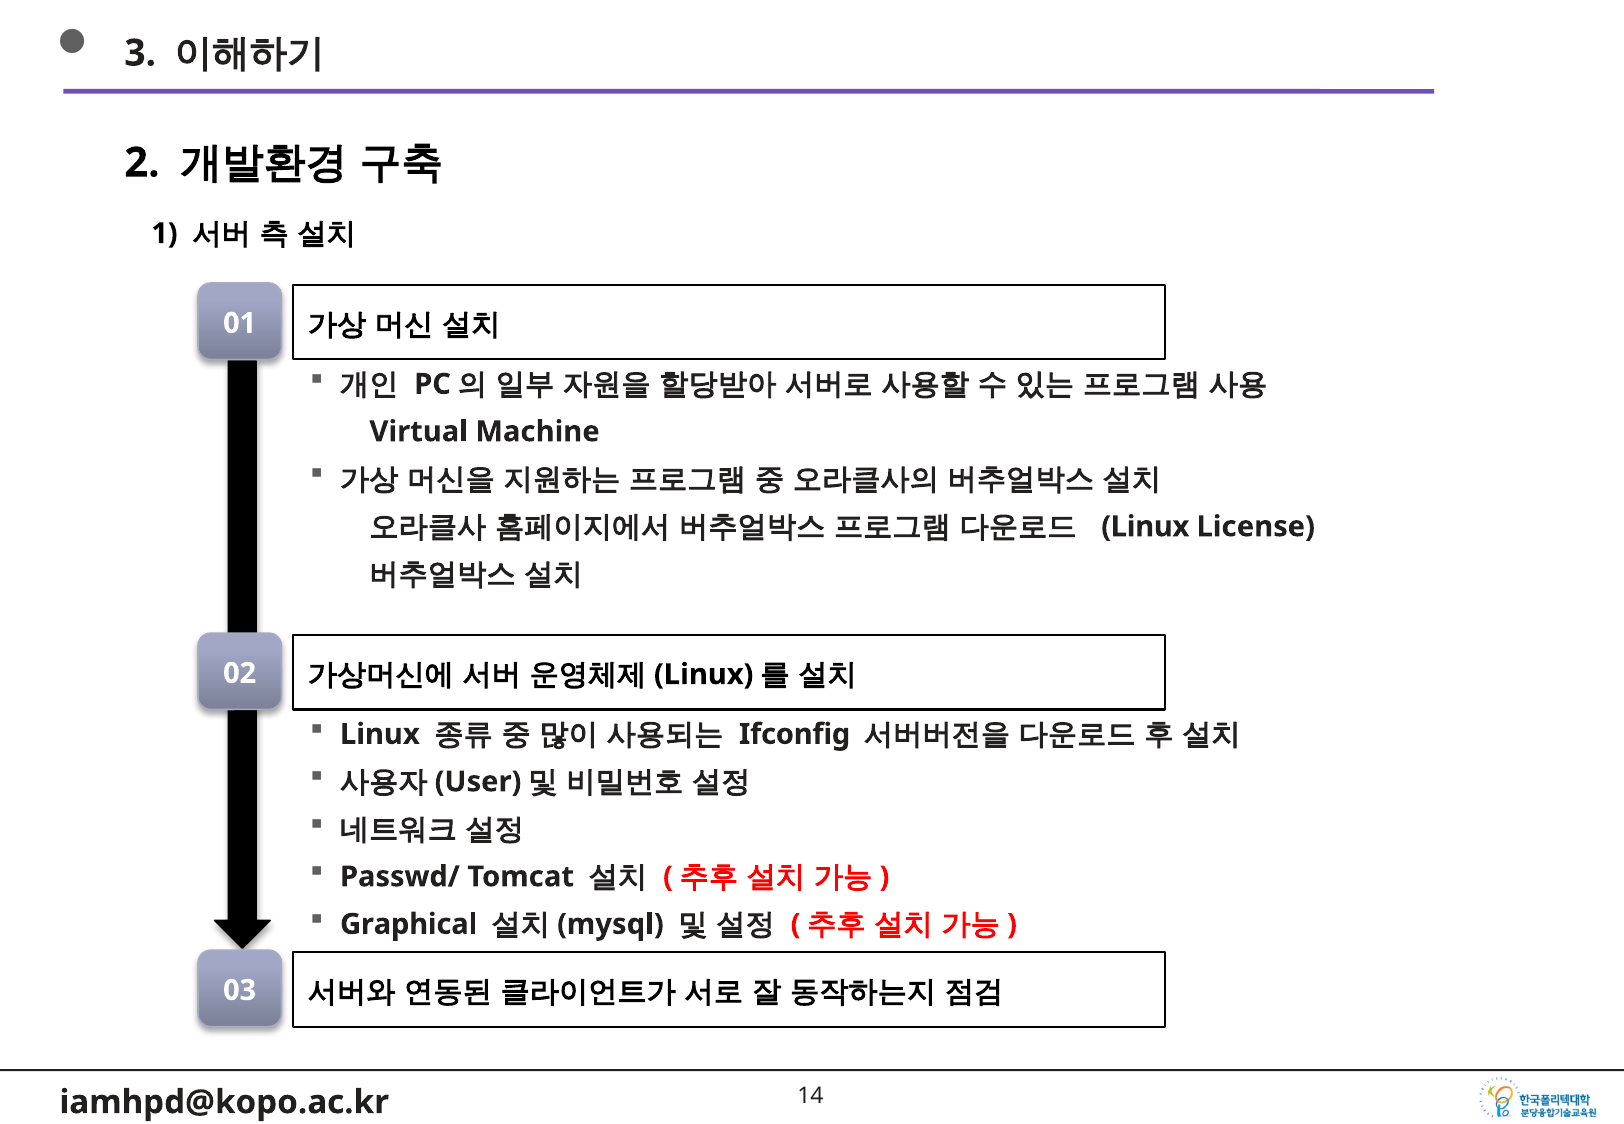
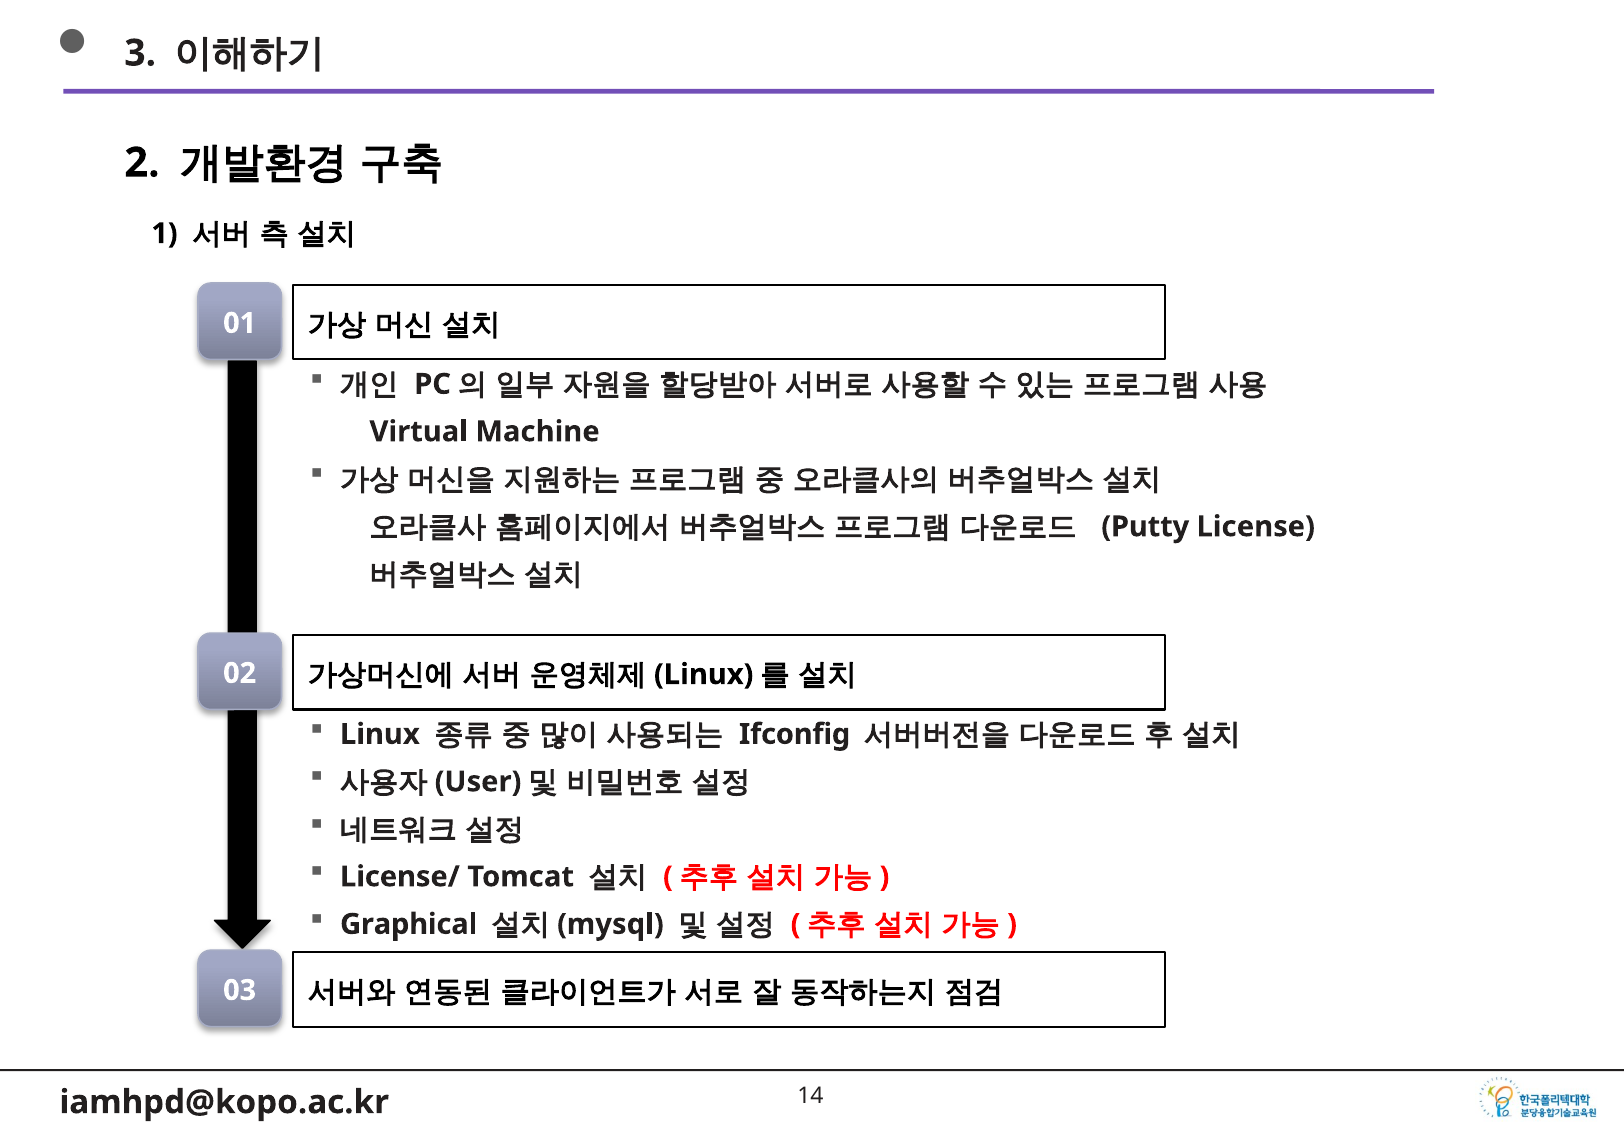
Linux at (1145, 527): Linux -> Putty
Passwd/: Passwd/ -> License/
